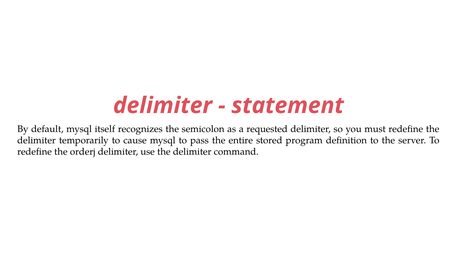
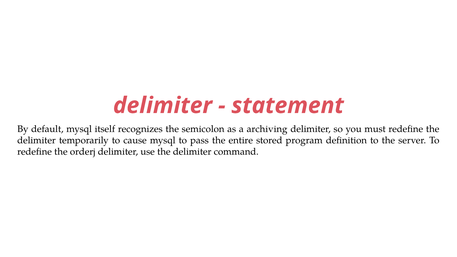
requested: requested -> archiving
